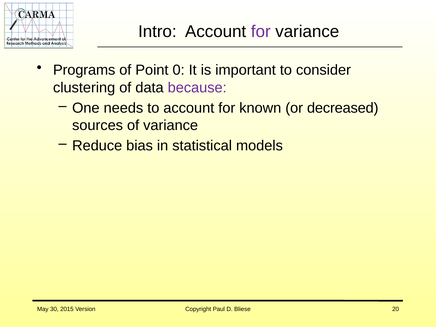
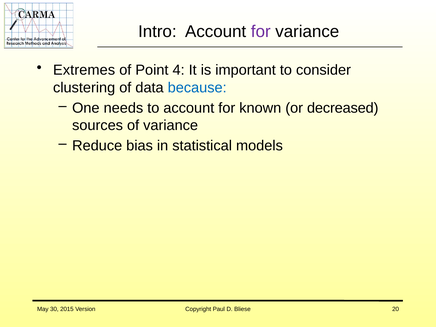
Programs: Programs -> Extremes
0: 0 -> 4
because colour: purple -> blue
